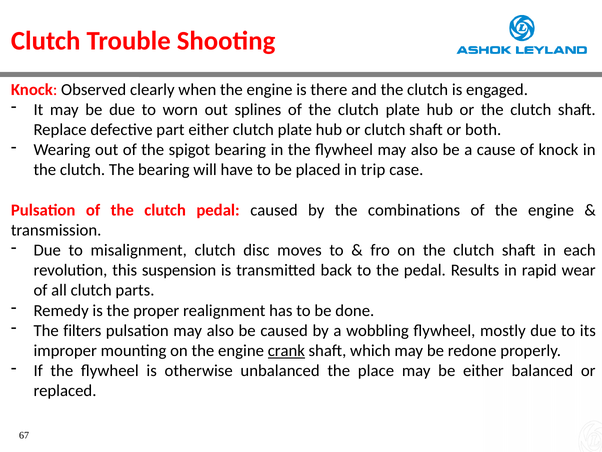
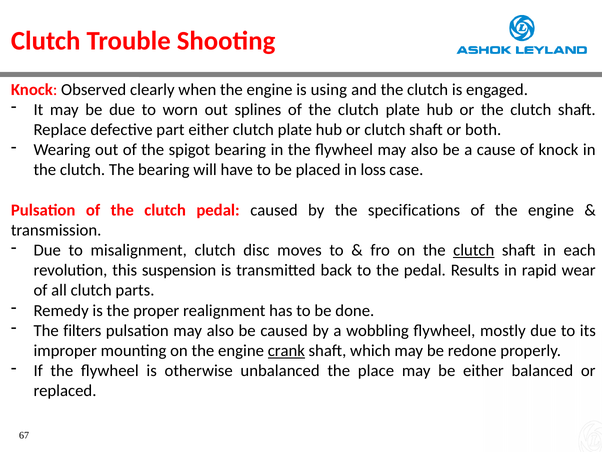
there: there -> using
trip: trip -> loss
combinations: combinations -> specifications
clutch at (474, 250) underline: none -> present
